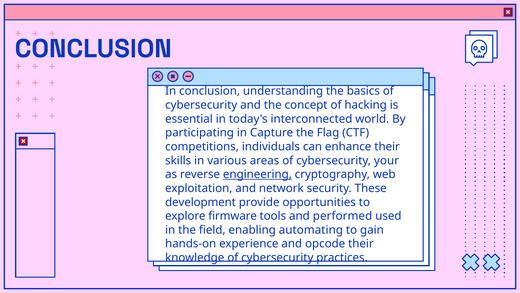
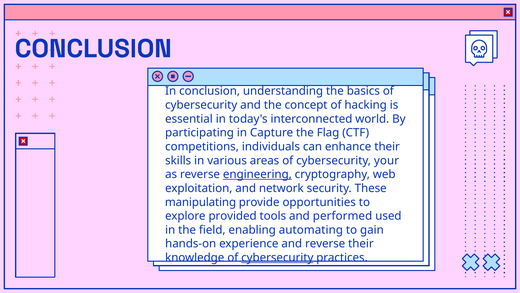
development: development -> manipulating
firmware: firmware -> provided
and opcode: opcode -> reverse
cybersecurity at (277, 257) underline: none -> present
